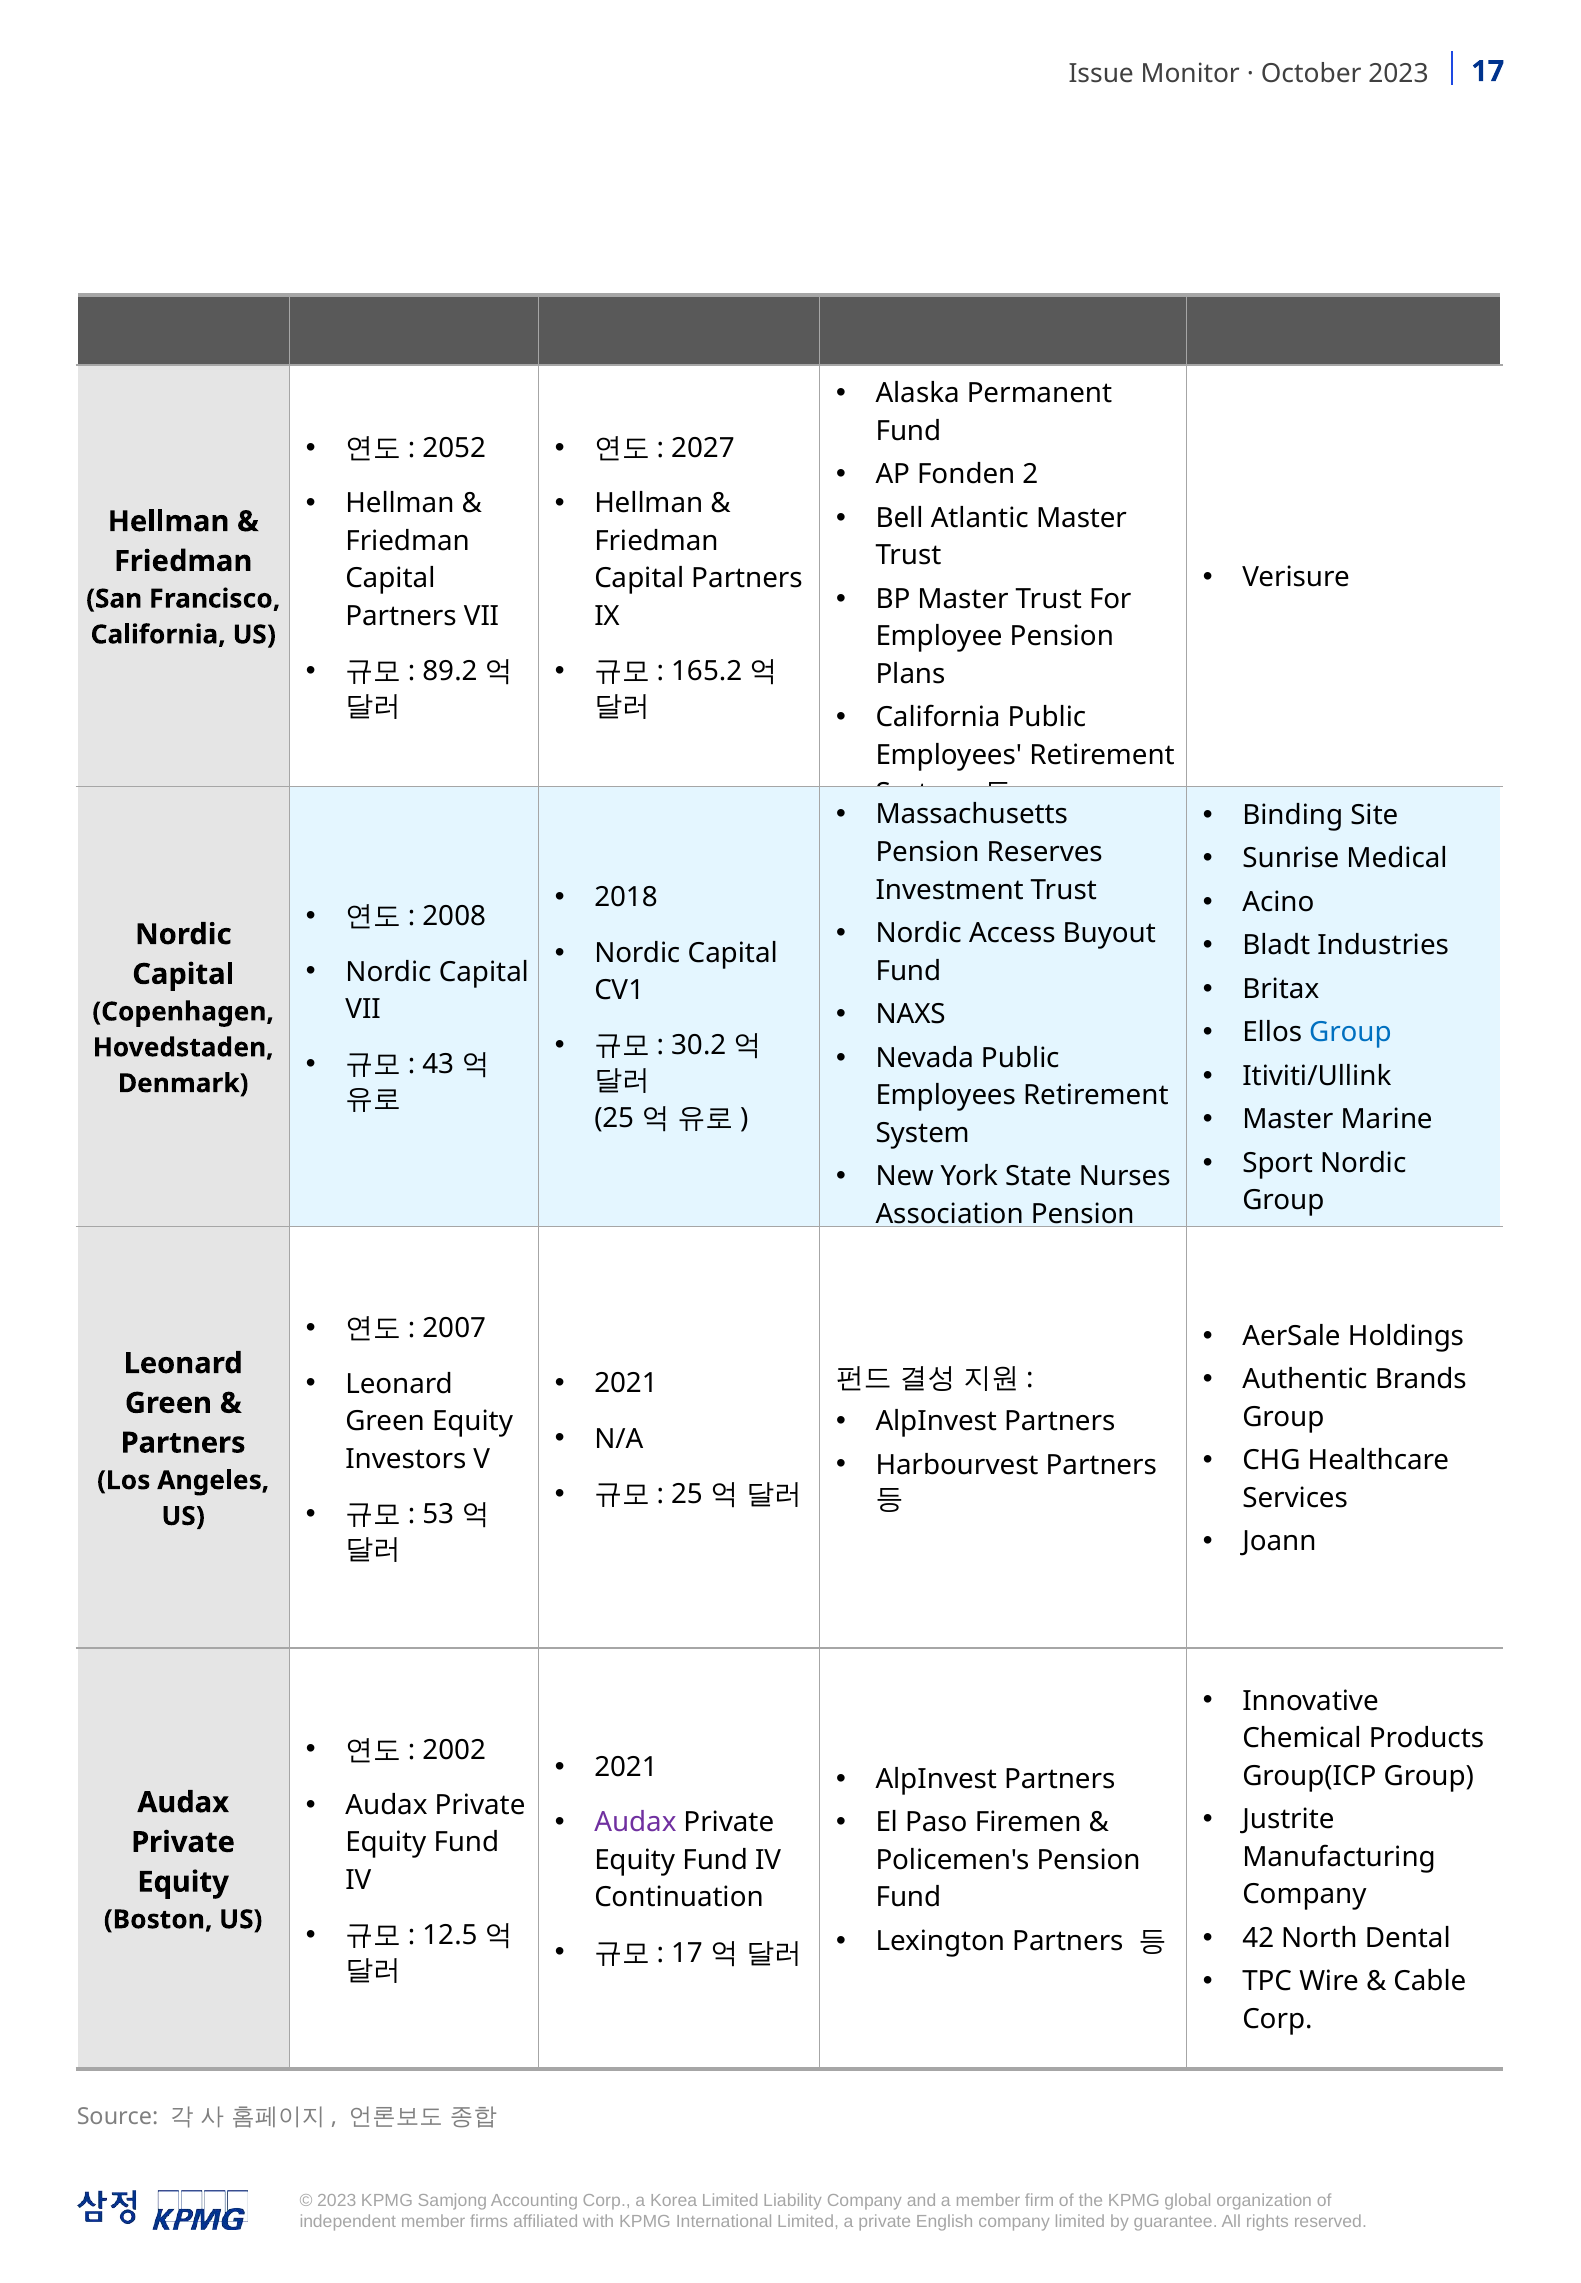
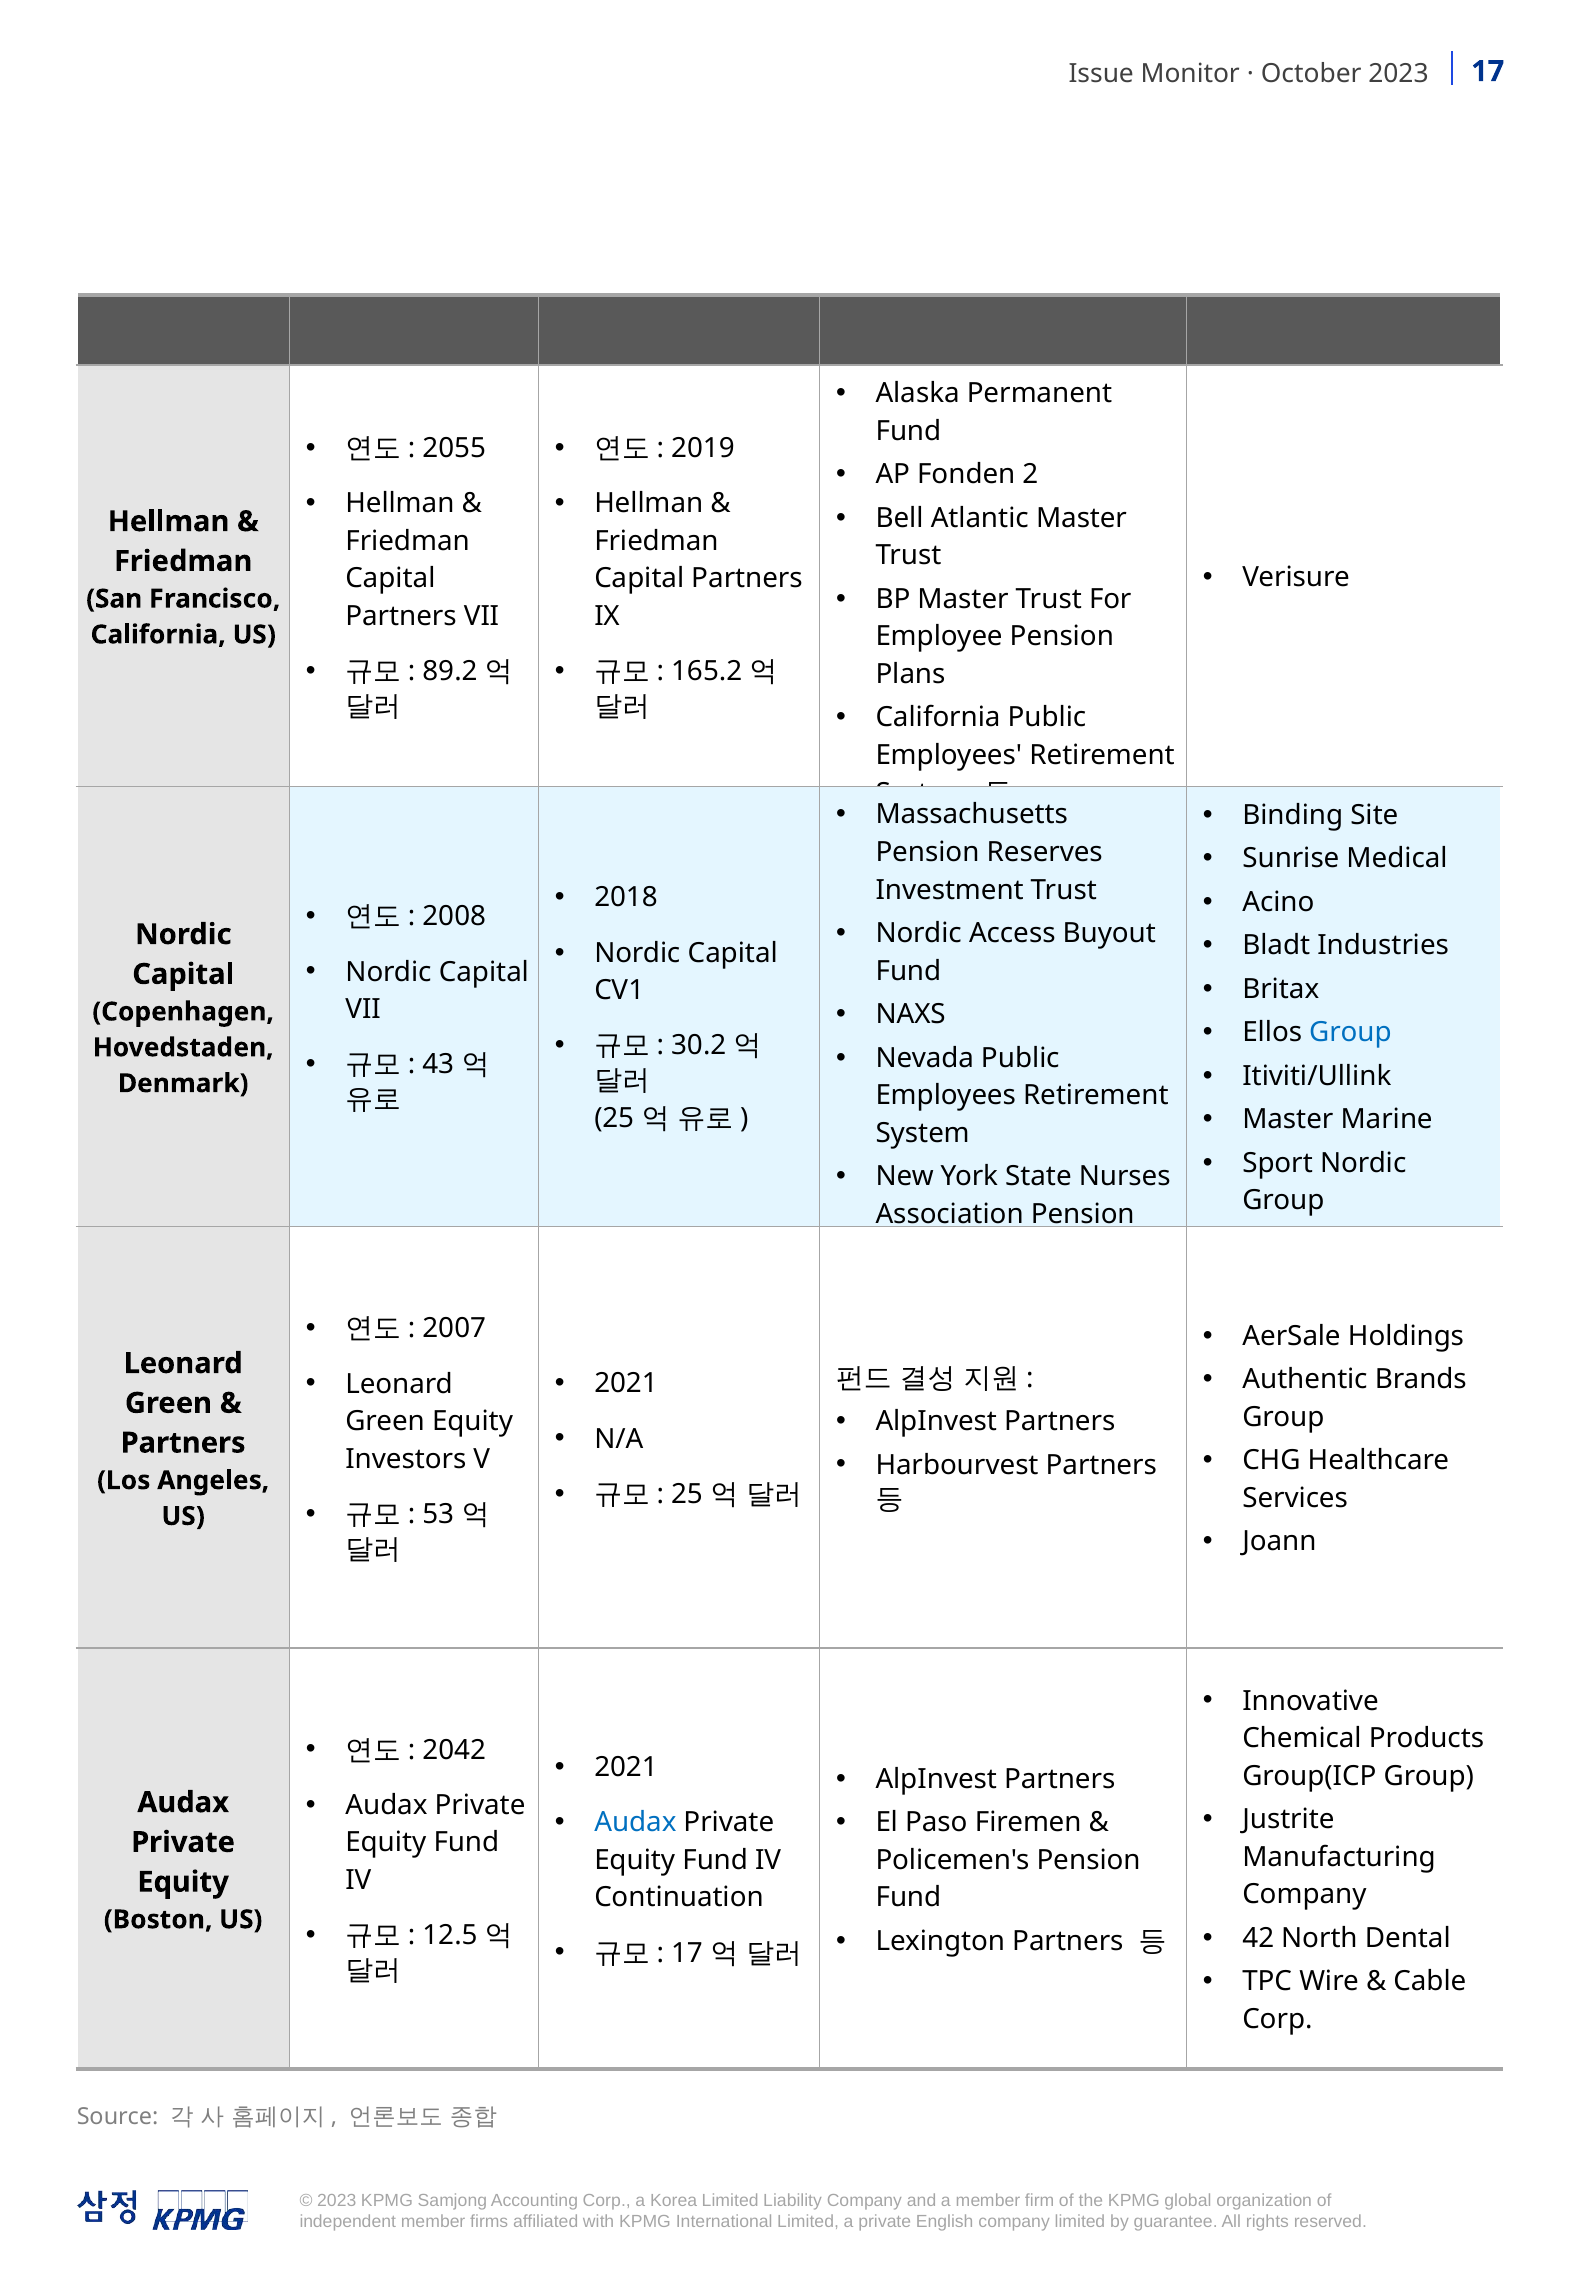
2052: 2052 -> 2055
2027: 2027 -> 2019
2002: 2002 -> 2042
Audax at (635, 1823) colour: purple -> blue
